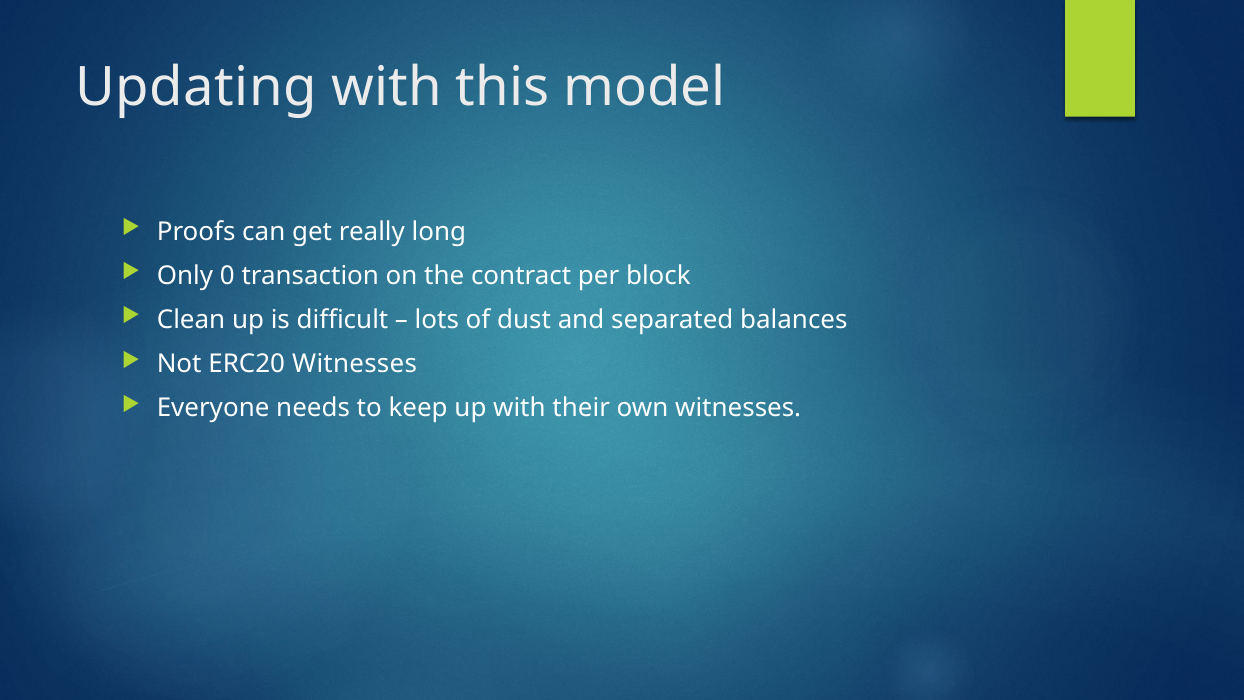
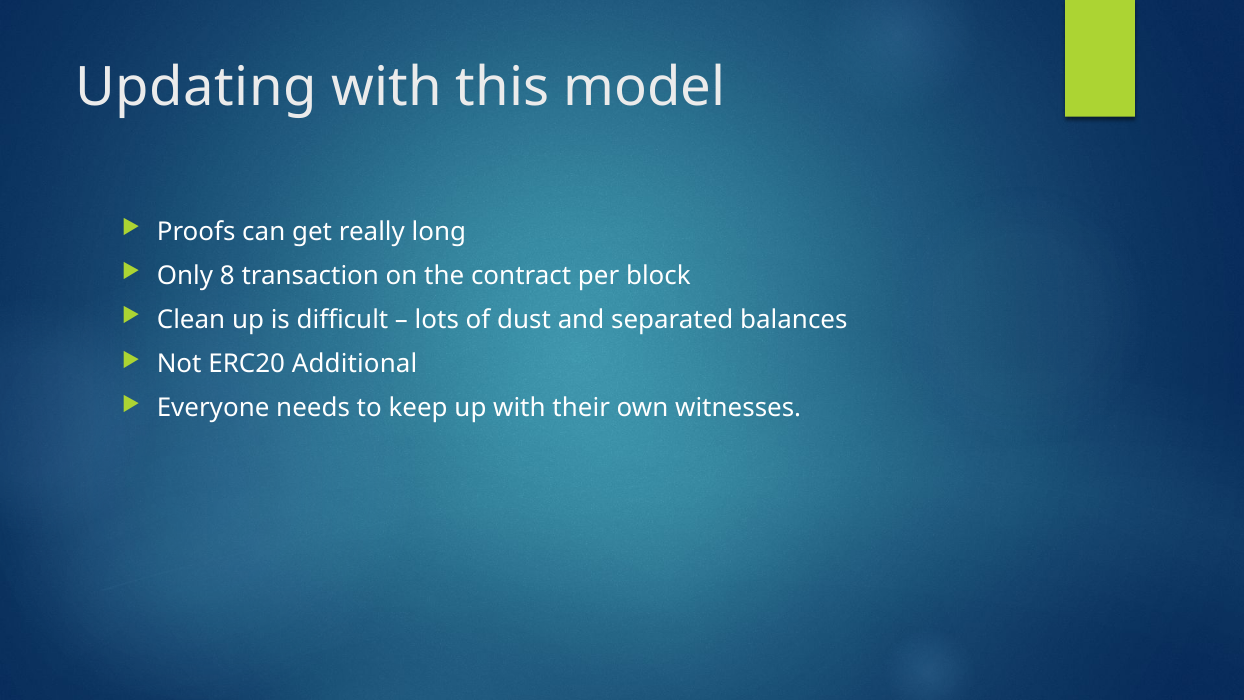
0: 0 -> 8
ERC20 Witnesses: Witnesses -> Additional
